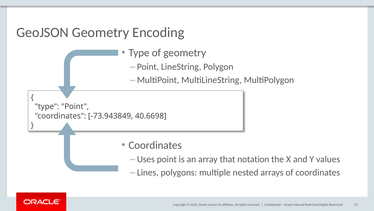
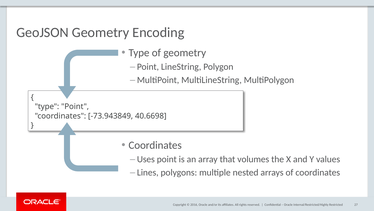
notation: notation -> volumes
